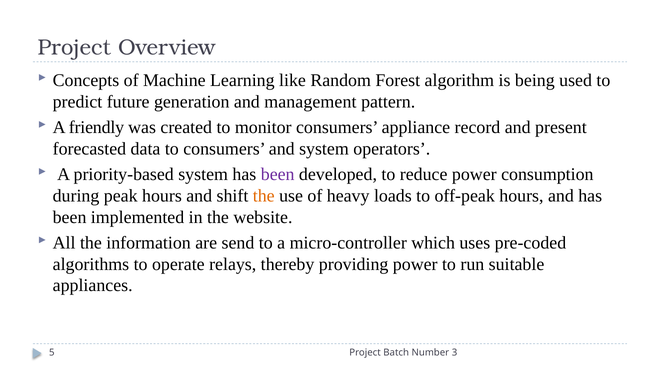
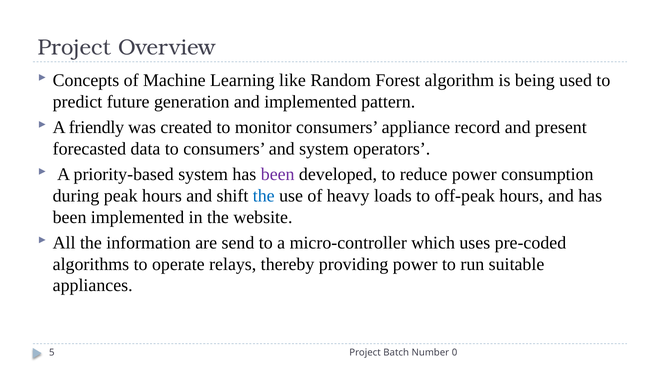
and management: management -> implemented
the at (264, 196) colour: orange -> blue
3: 3 -> 0
